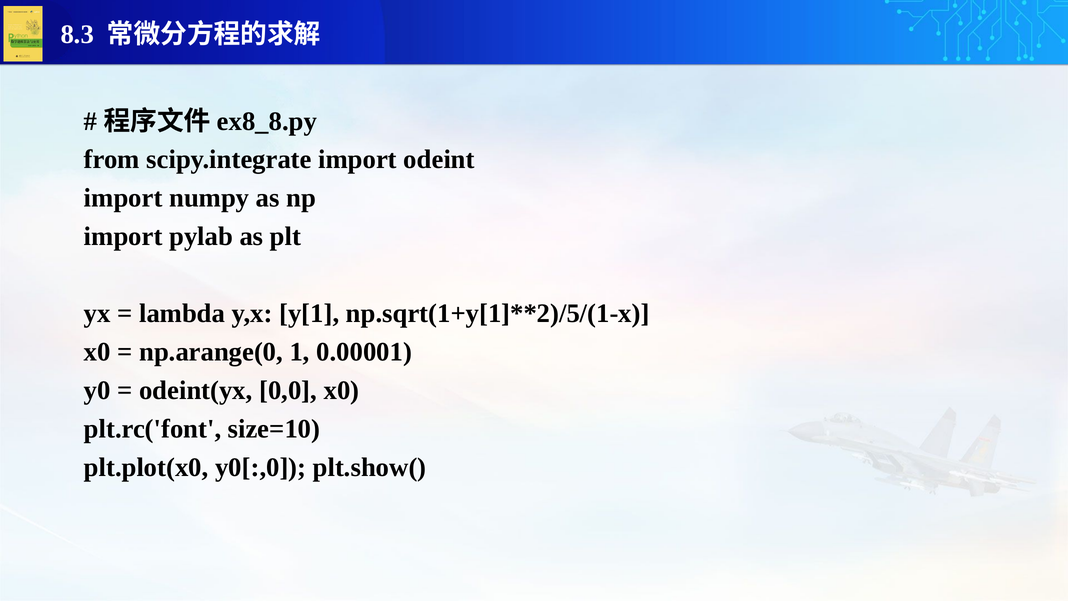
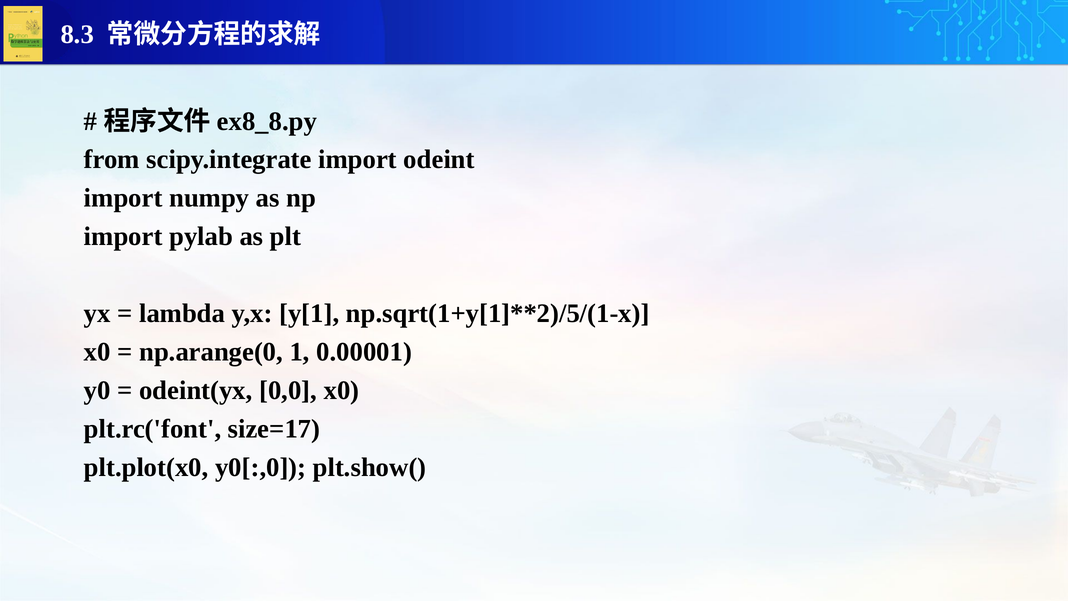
size=10: size=10 -> size=17
